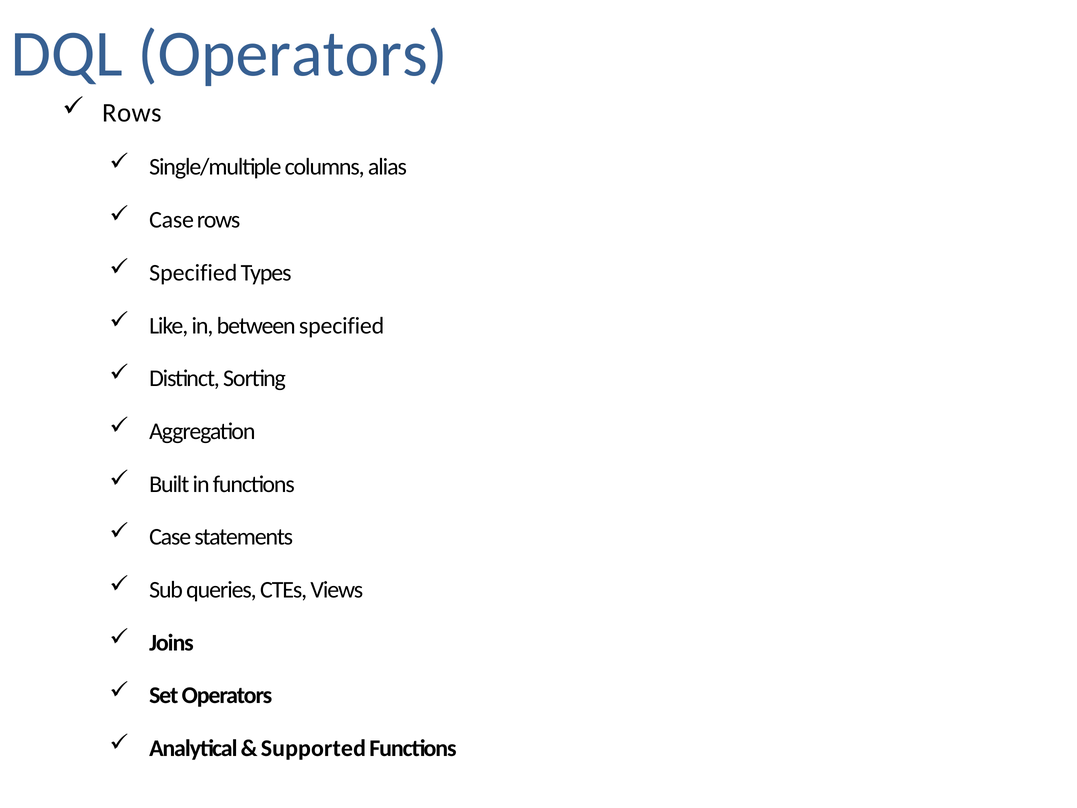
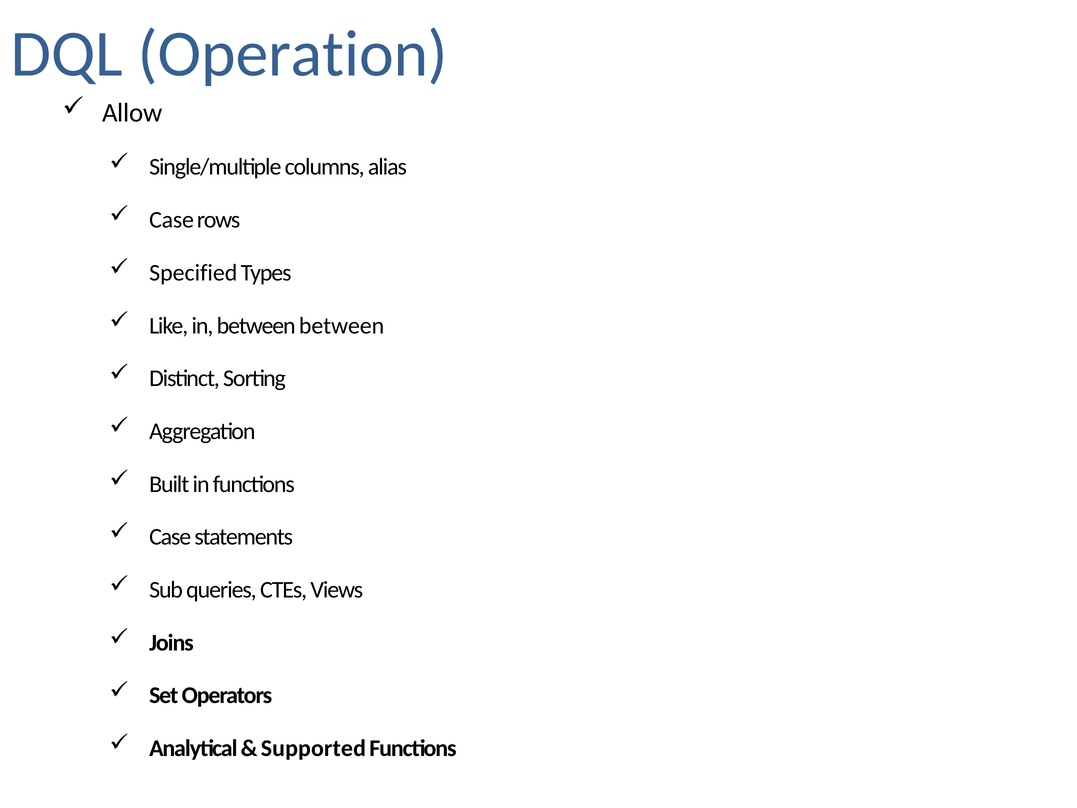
DQL Operators: Operators -> Operation
Rows at (132, 113): Rows -> Allow
between specified: specified -> between
